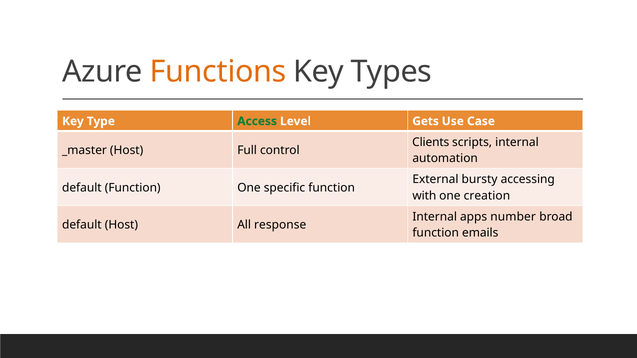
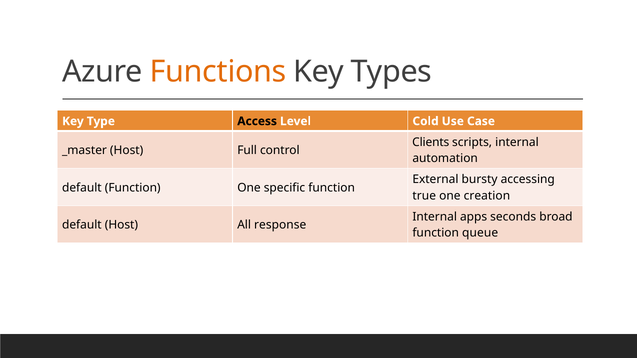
Access colour: green -> black
Gets: Gets -> Cold
with: with -> true
number: number -> seconds
emails: emails -> queue
